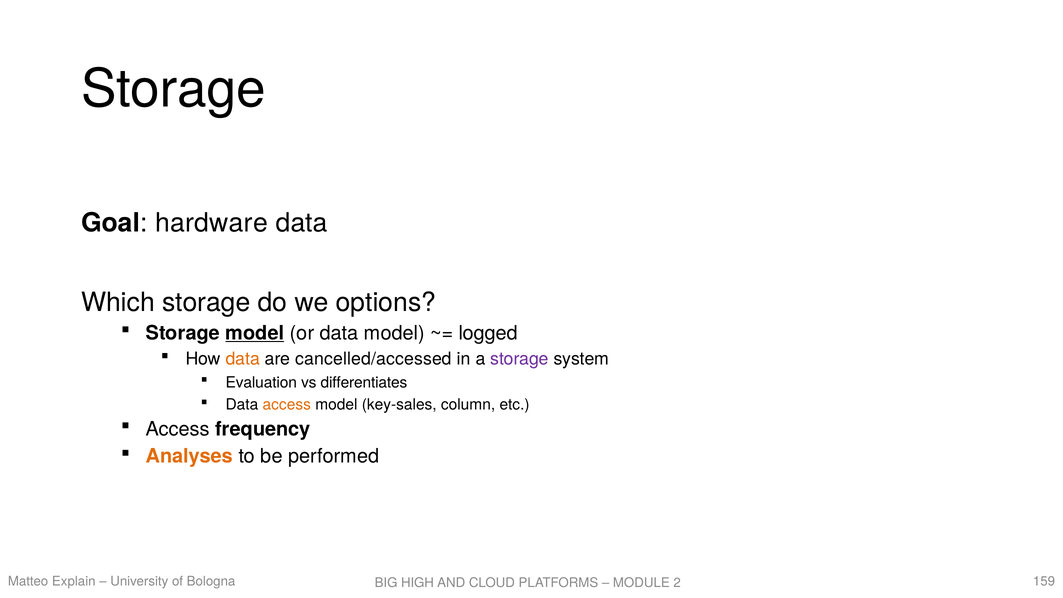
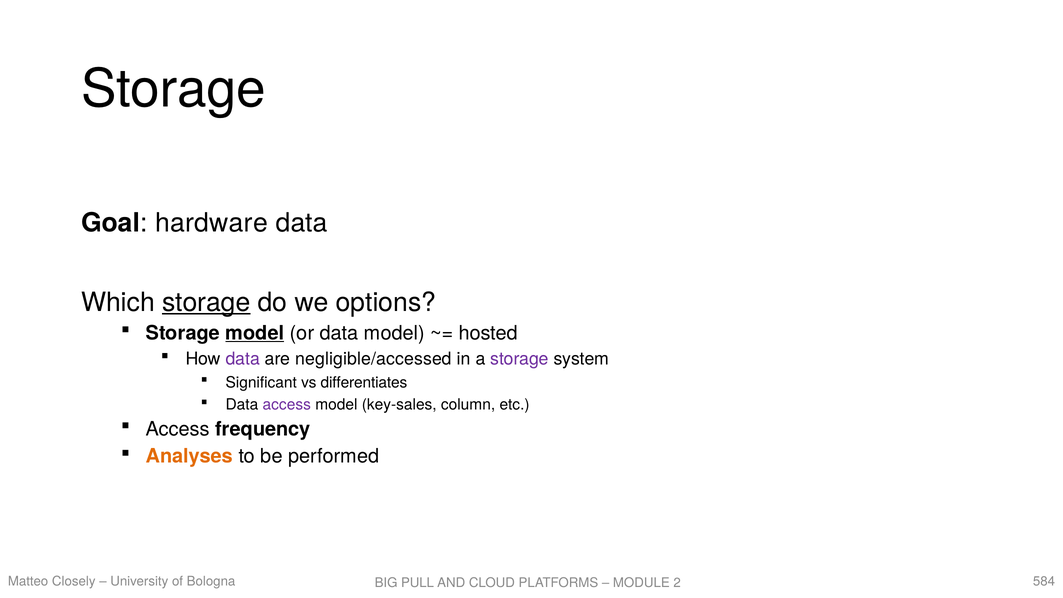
storage at (206, 302) underline: none -> present
logged: logged -> hosted
data at (243, 359) colour: orange -> purple
cancelled/accessed: cancelled/accessed -> negligible/accessed
Evaluation: Evaluation -> Significant
access at (287, 405) colour: orange -> purple
Explain: Explain -> Closely
159: 159 -> 584
HIGH: HIGH -> PULL
